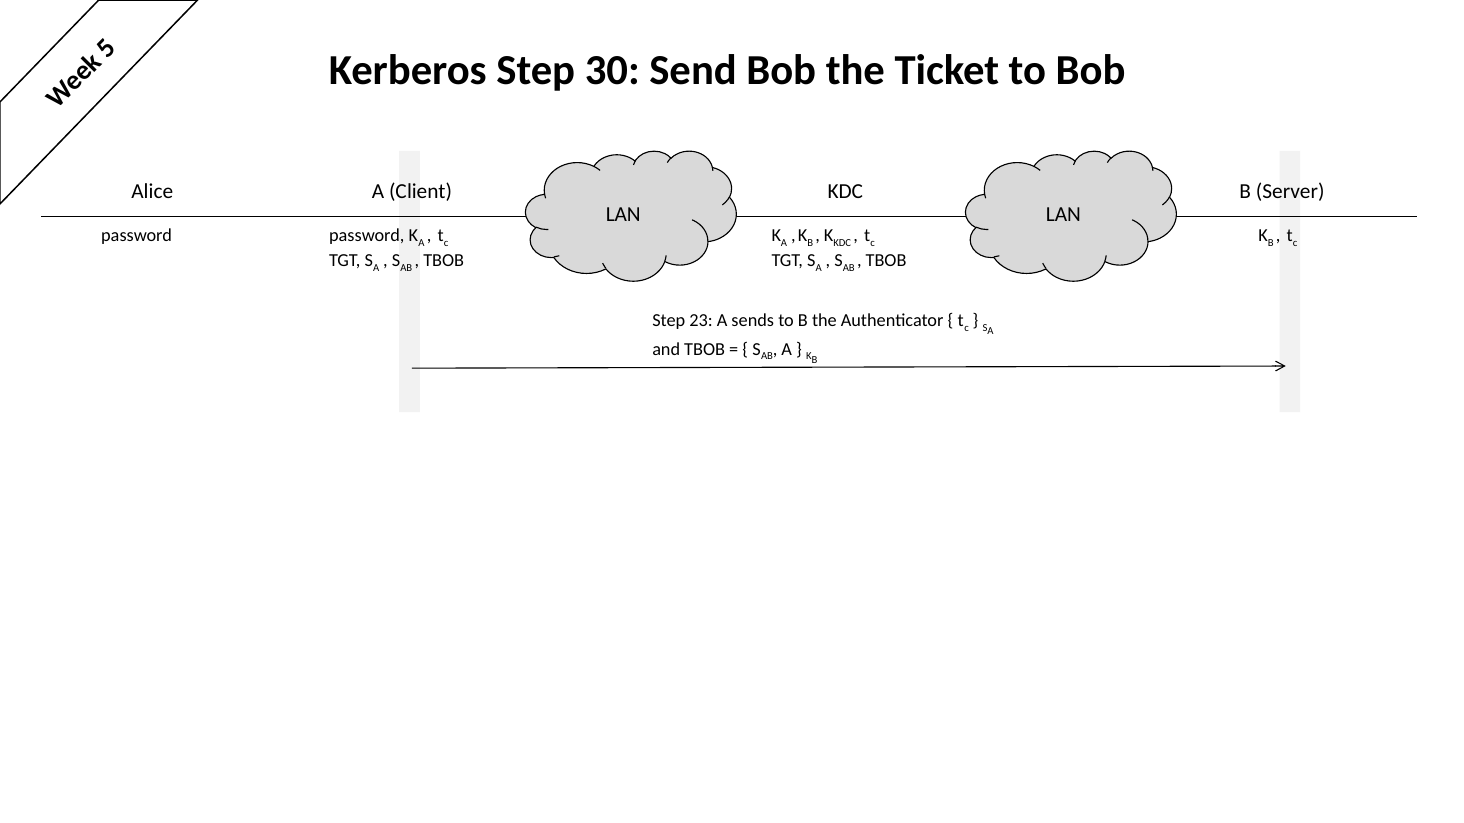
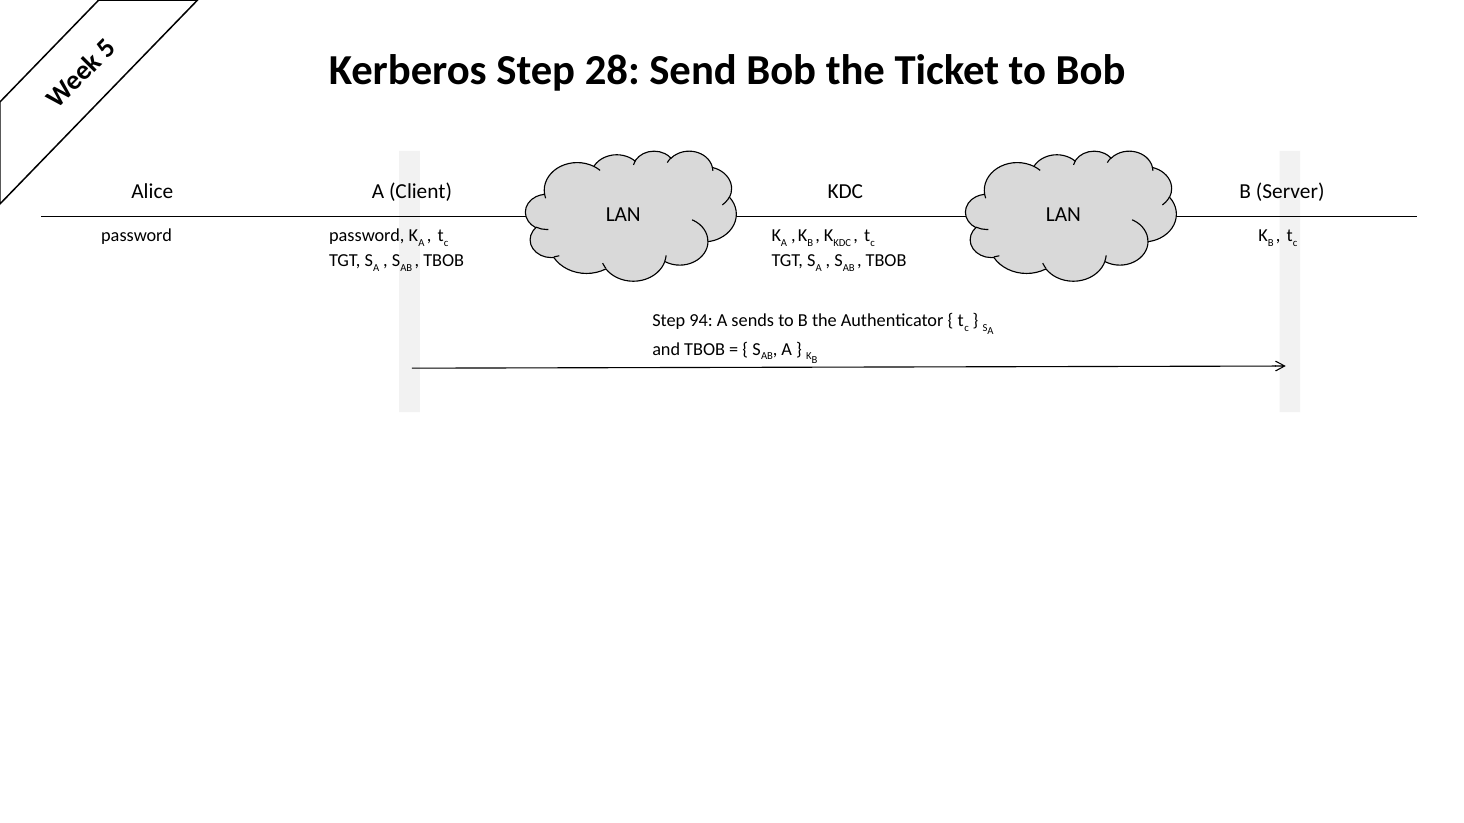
30: 30 -> 28
23: 23 -> 94
